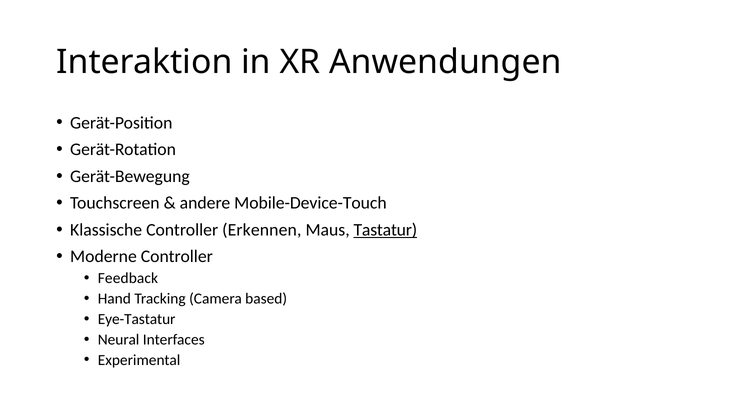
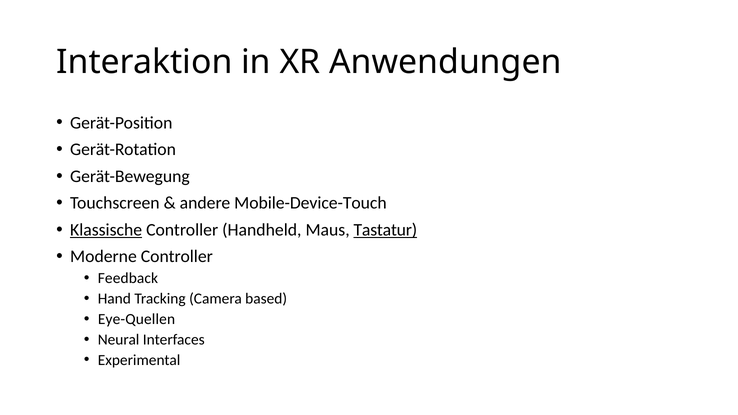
Klassische underline: none -> present
Erkennen: Erkennen -> Handheld
Eye-Tastatur: Eye-Tastatur -> Eye-Quellen
